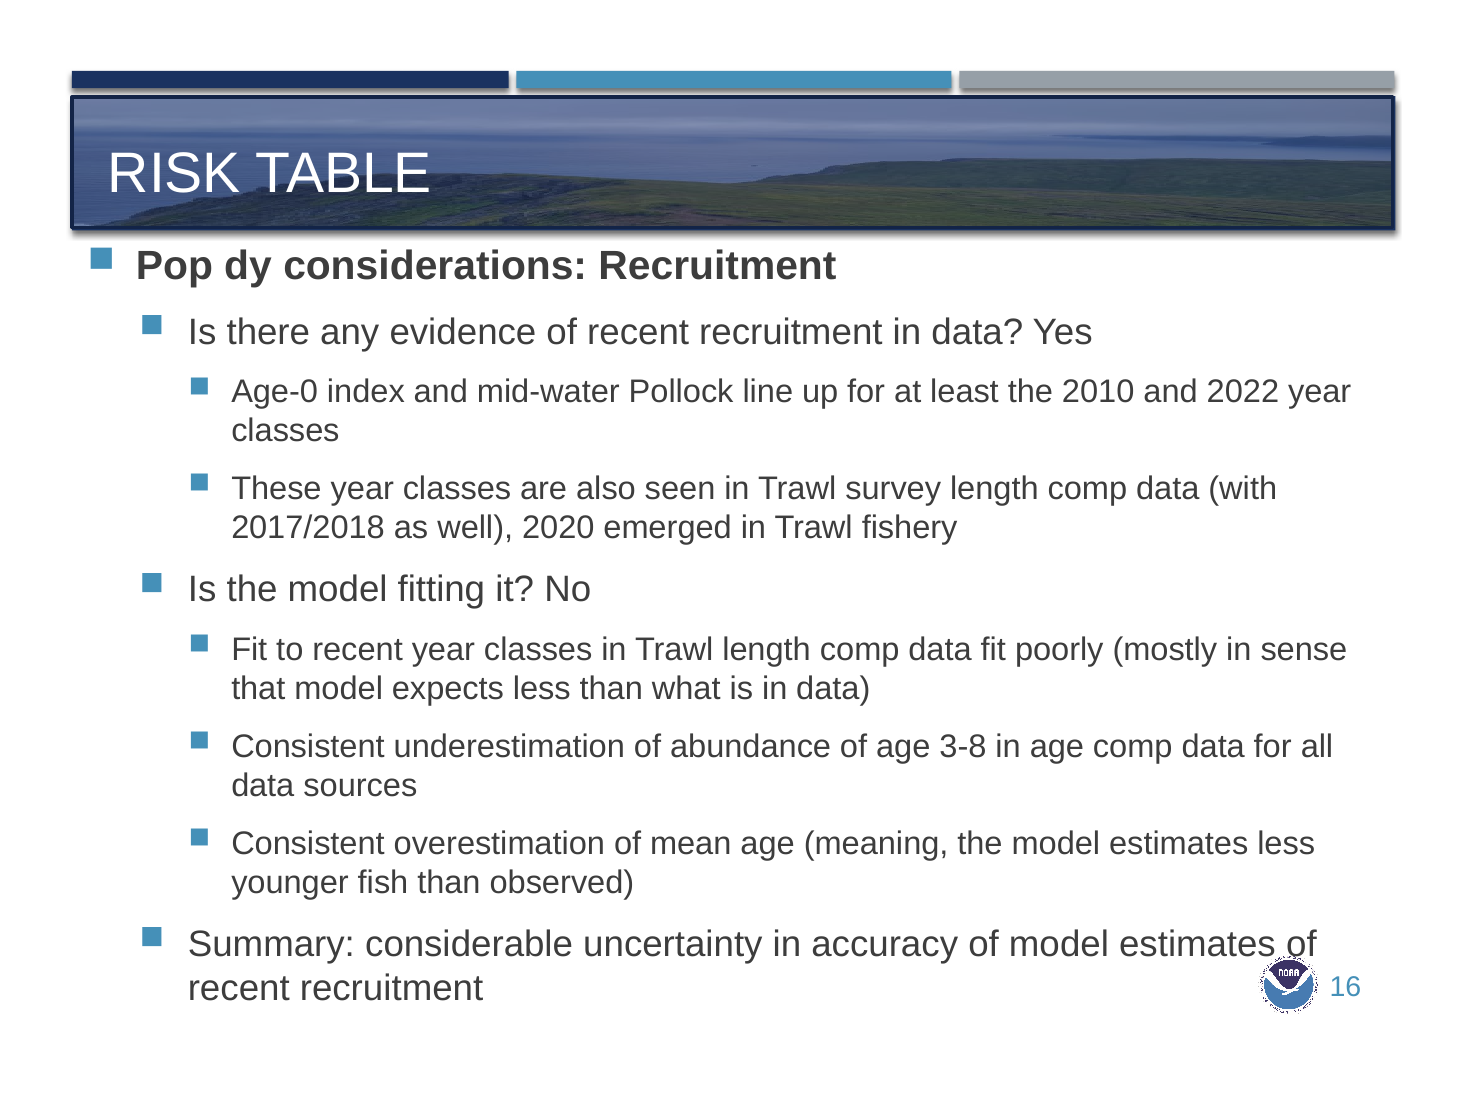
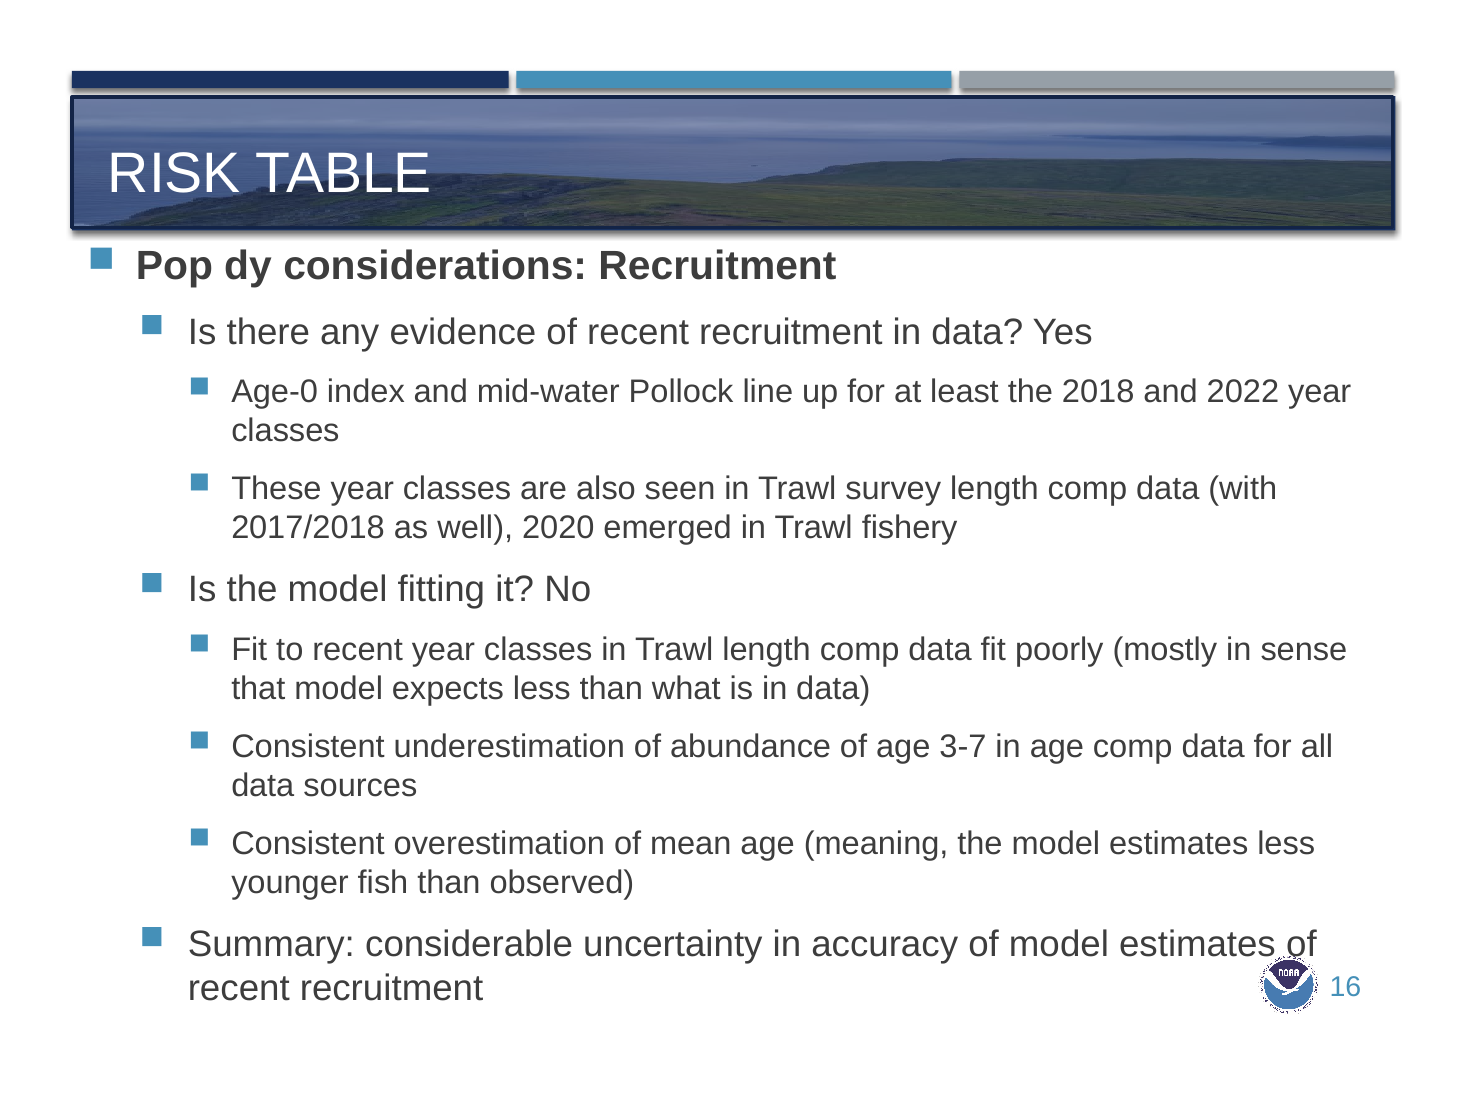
2010: 2010 -> 2018
3-8: 3-8 -> 3-7
